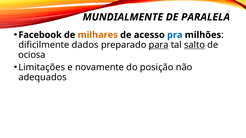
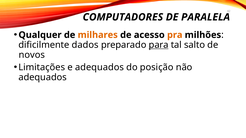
MUNDIALMENTE: MUNDIALMENTE -> COMPUTADORES
Facebook: Facebook -> Qualquer
pra colour: blue -> orange
salto underline: present -> none
ociosa: ociosa -> novos
e novamente: novamente -> adequados
